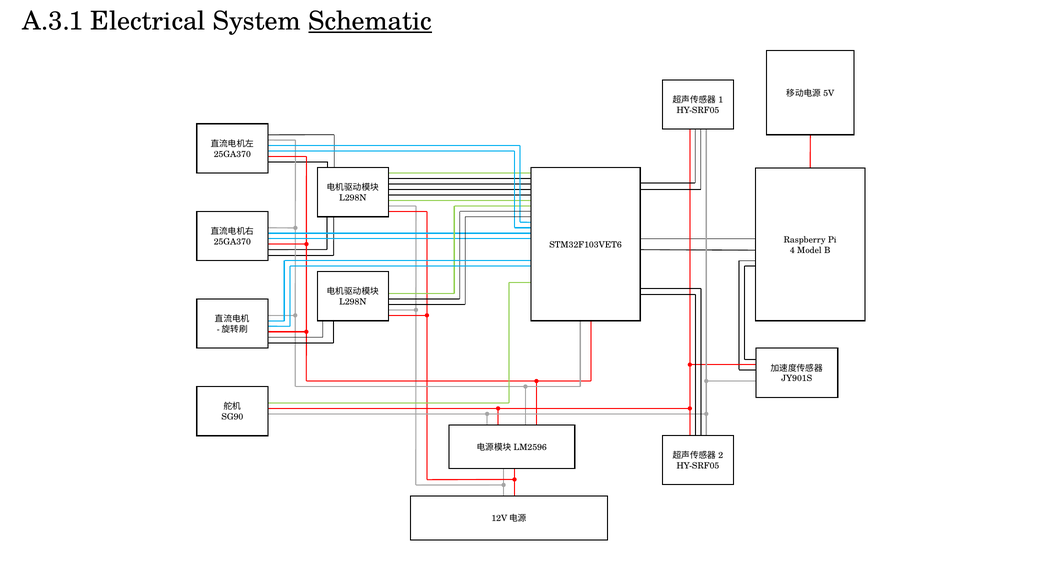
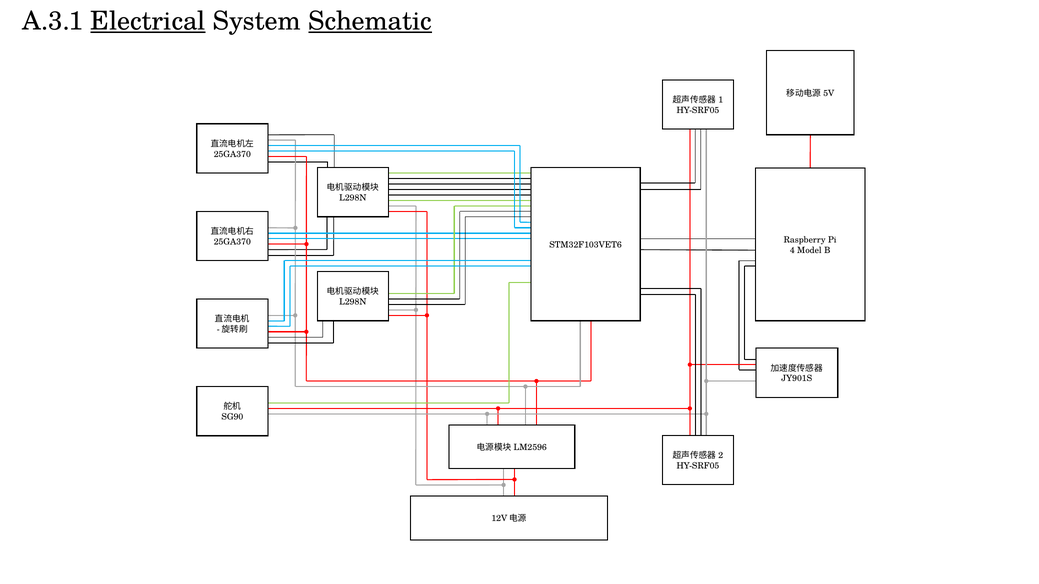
Electrical underline: none -> present
